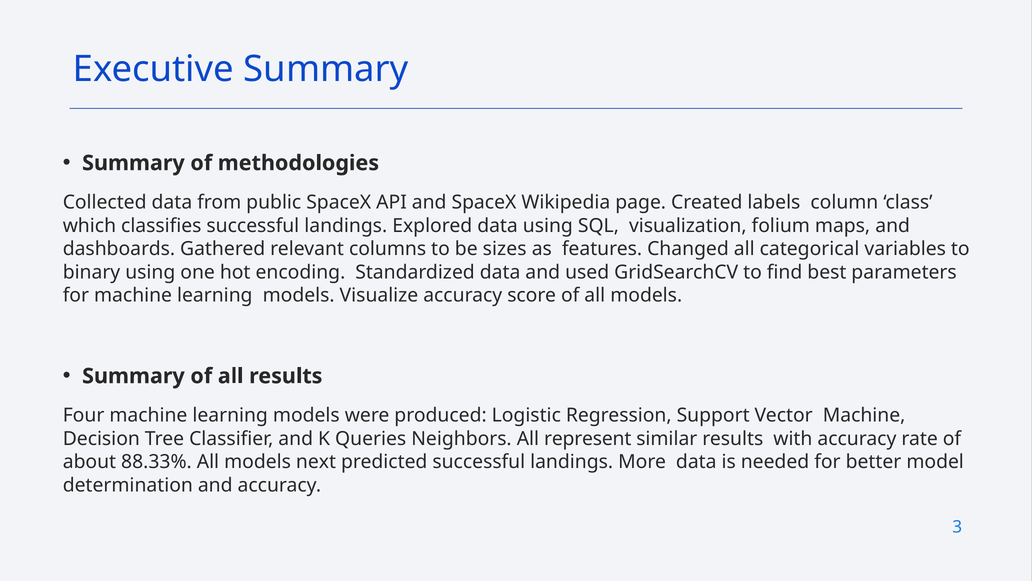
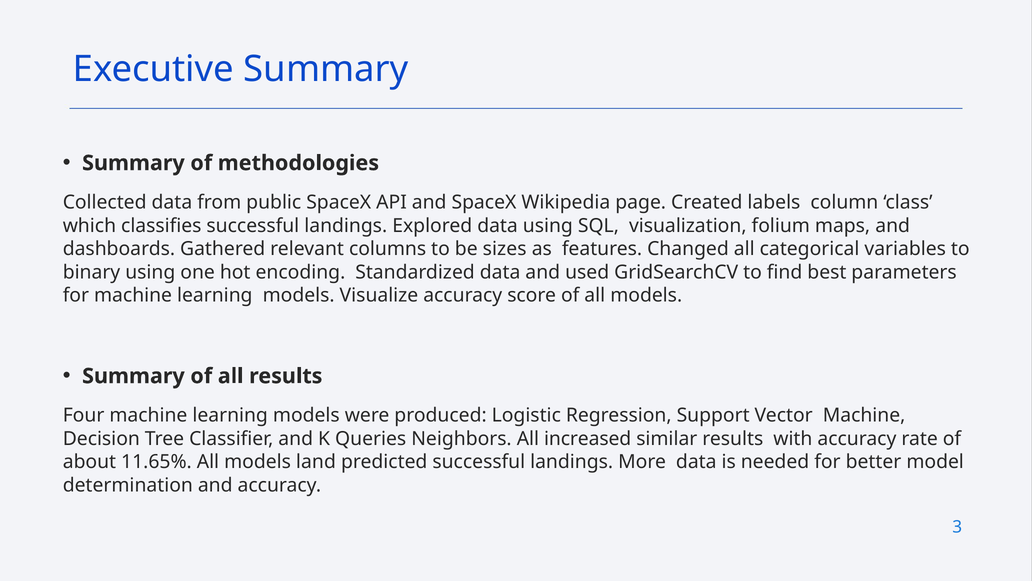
represent: represent -> increased
88.33%: 88.33% -> 11.65%
next: next -> land
